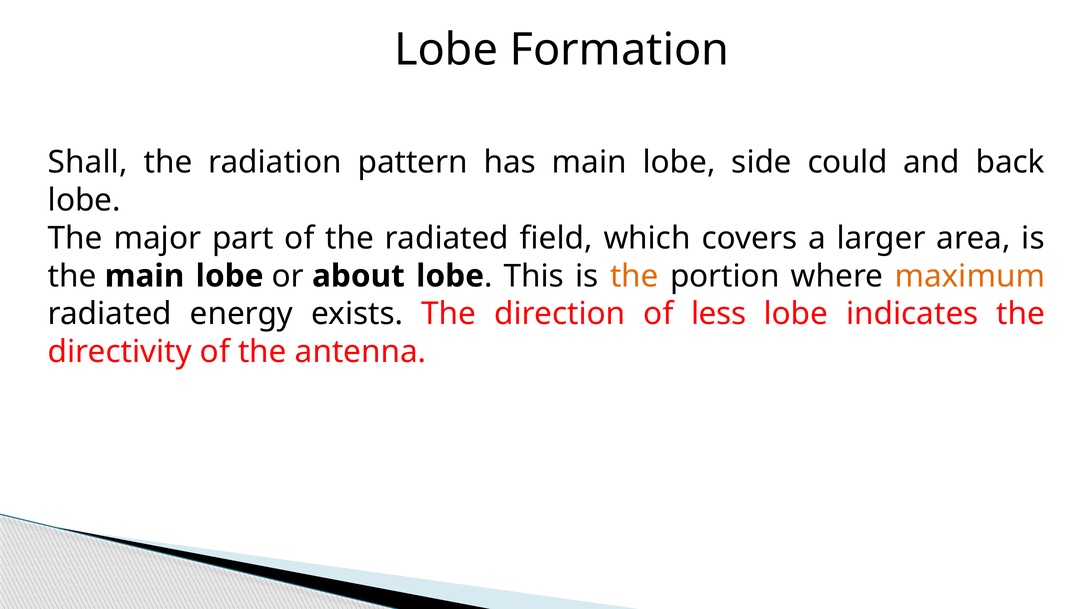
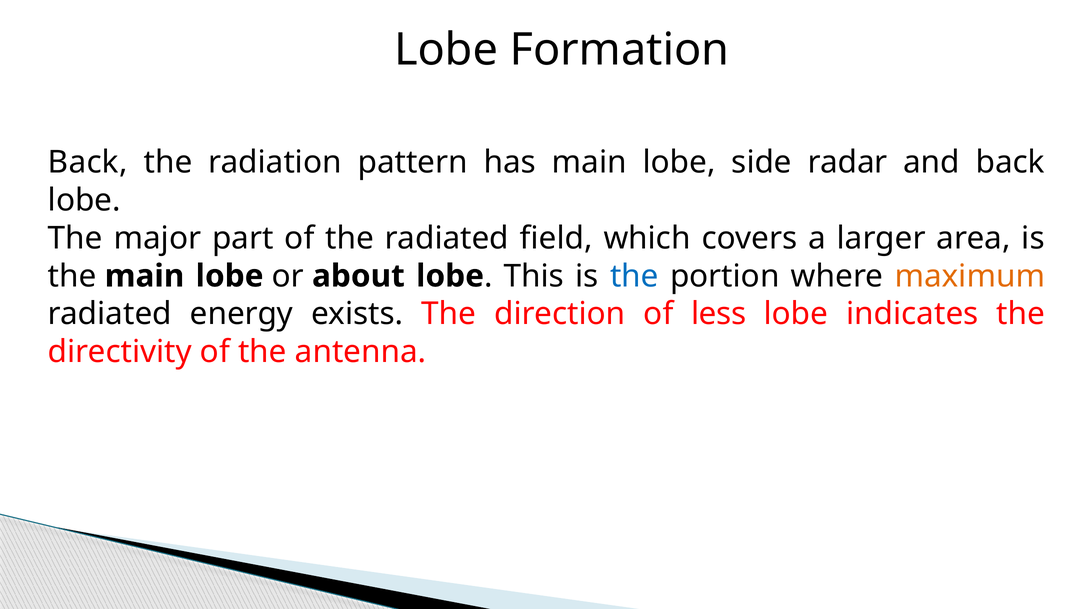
Shall at (88, 162): Shall -> Back
could: could -> radar
the at (634, 276) colour: orange -> blue
